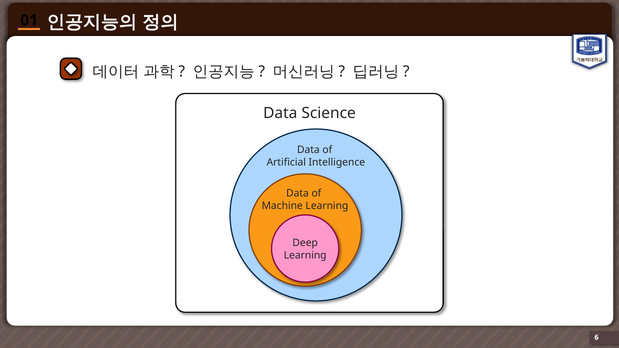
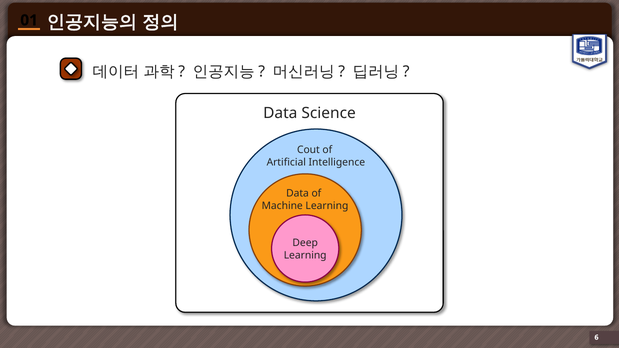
Data at (308, 150): Data -> Cout
